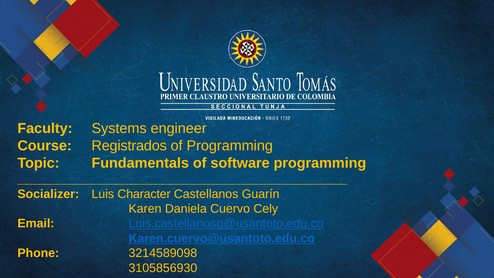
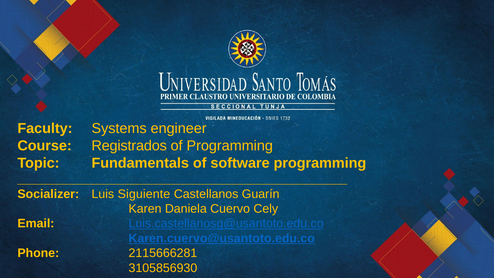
Character: Character -> Siguiente
3214589098: 3214589098 -> 2115666281
